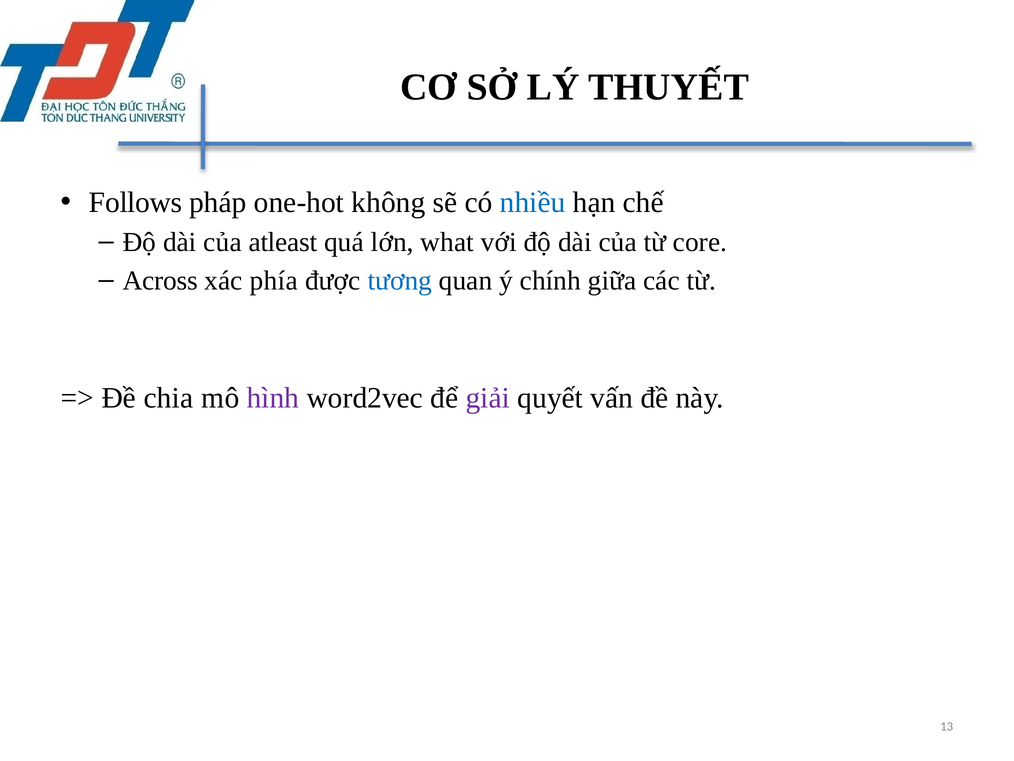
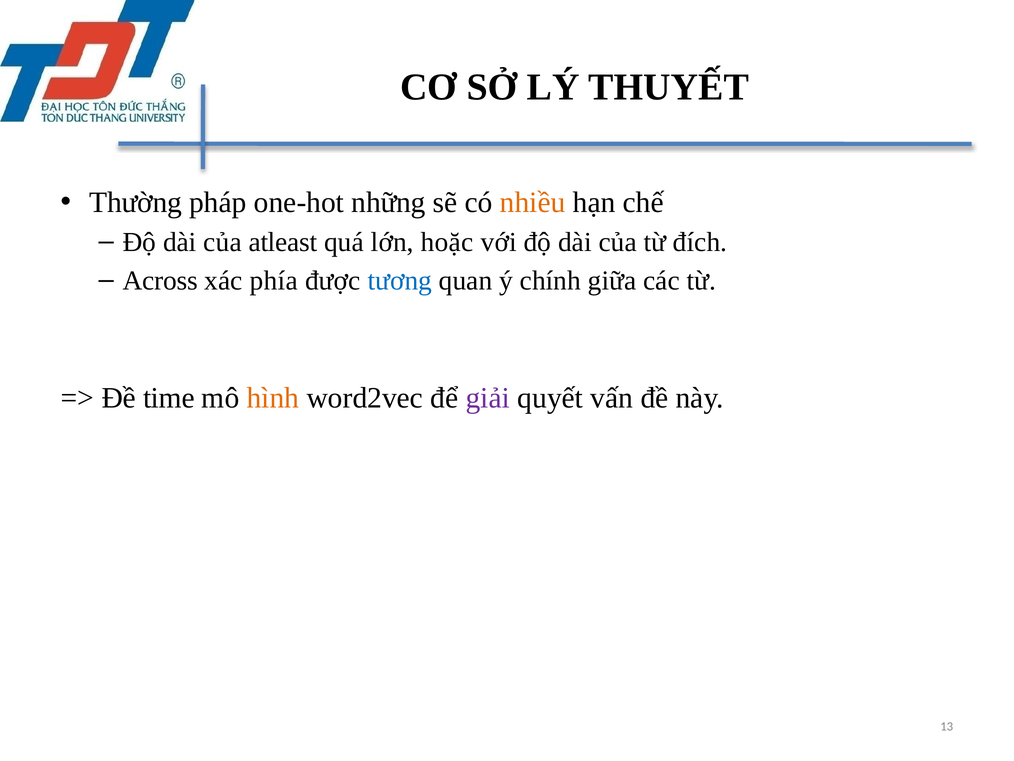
Follows: Follows -> Thường
không: không -> những
nhiều colour: blue -> orange
what: what -> hoặc
core: core -> đích
chia: chia -> time
hình colour: purple -> orange
